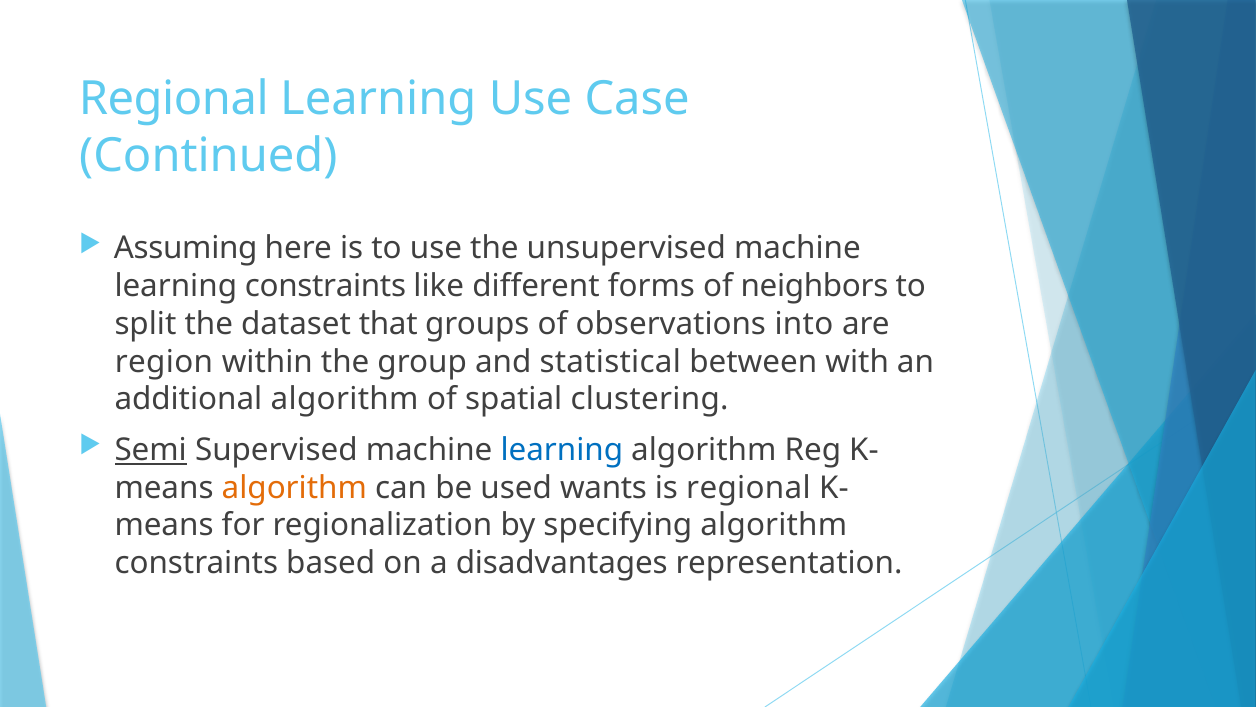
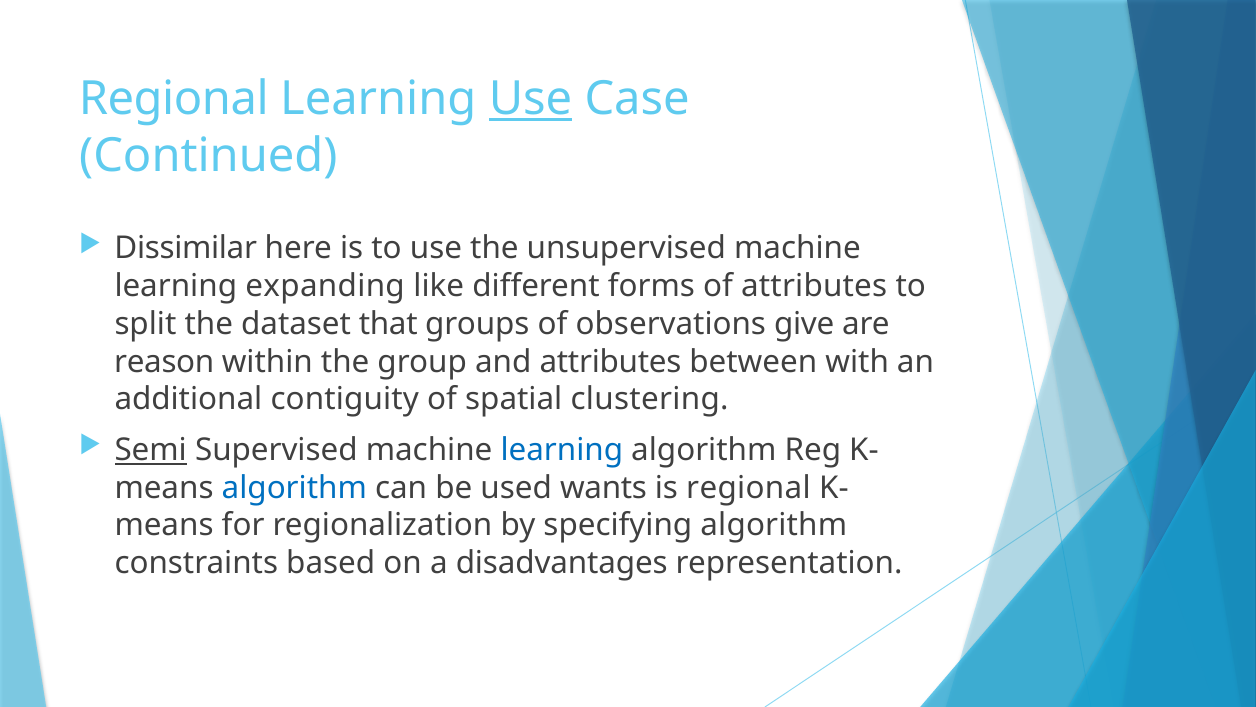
Use at (531, 99) underline: none -> present
Assuming: Assuming -> Dissimilar
learning constraints: constraints -> expanding
of neighbors: neighbors -> attributes
into: into -> give
region: region -> reason
and statistical: statistical -> attributes
additional algorithm: algorithm -> contiguity
algorithm at (294, 488) colour: orange -> blue
